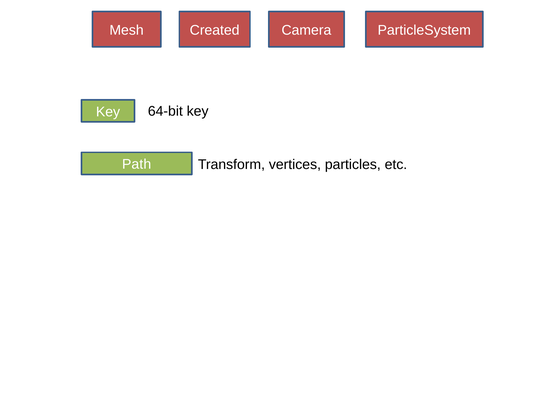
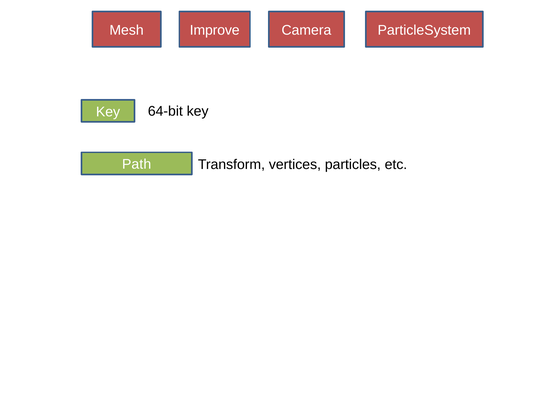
Created: Created -> Improve
